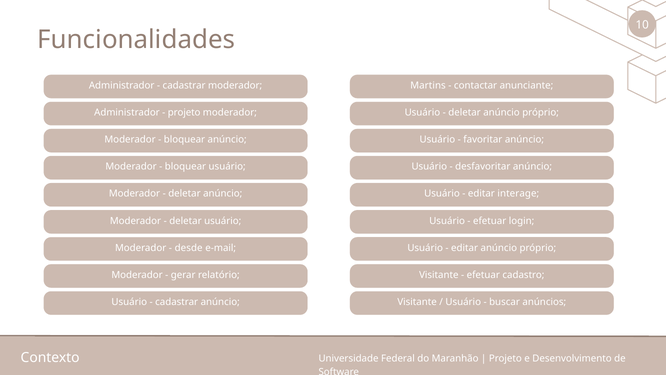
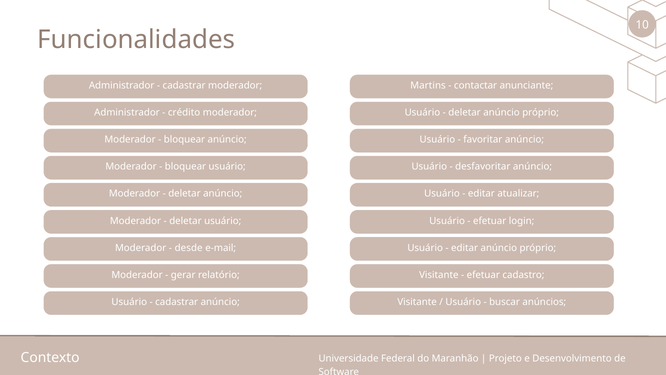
projeto at (184, 112): projeto -> crédito
interage: interage -> atualizar
